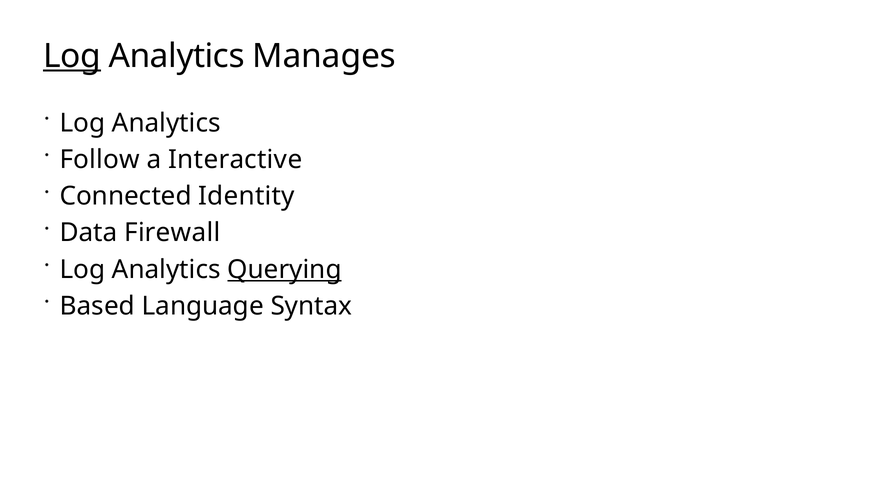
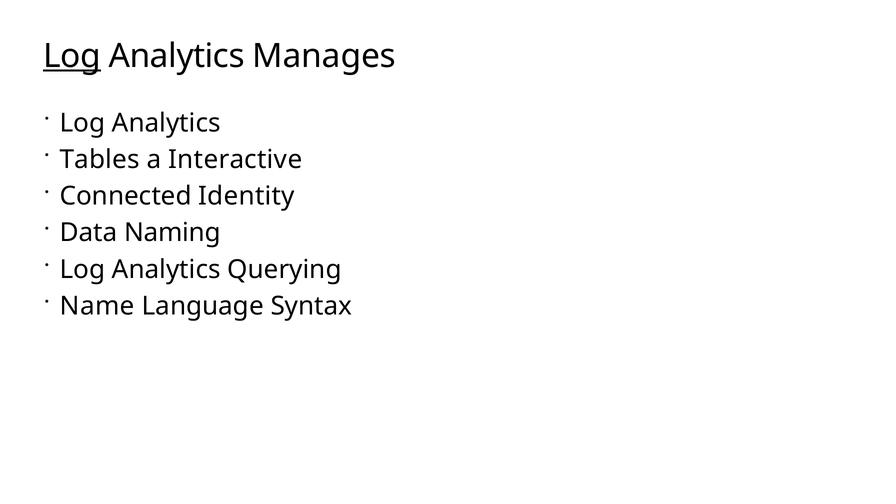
Follow: Follow -> Tables
Firewall: Firewall -> Naming
Querying underline: present -> none
Based: Based -> Name
